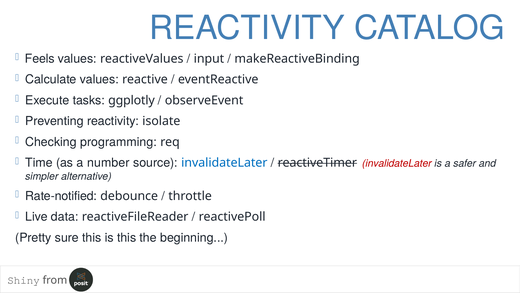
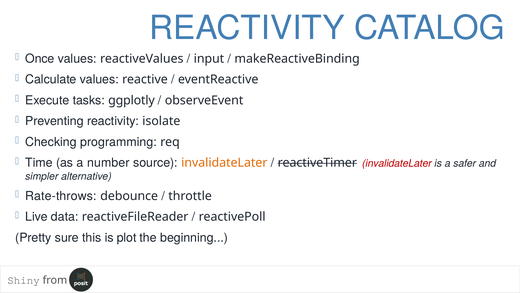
Feels: Feels -> Once
invalidateLater at (224, 163) colour: blue -> orange
Rate-notified: Rate-notified -> Rate-throws
is this: this -> plot
